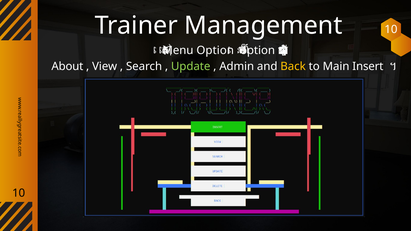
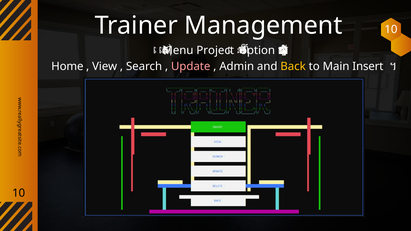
Option at (215, 50): Option -> Project
About: About -> Home
Update colour: light green -> pink
